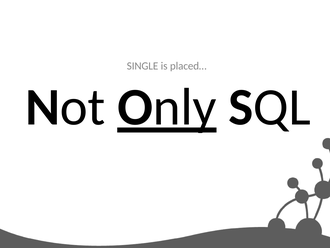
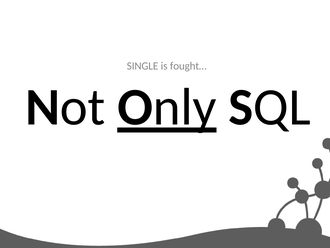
placed…: placed… -> fought…
